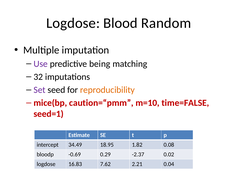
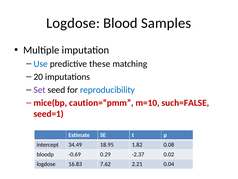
Random: Random -> Samples
Use colour: purple -> blue
being: being -> these
32: 32 -> 20
reproducibility colour: orange -> blue
time=FALSE: time=FALSE -> such=FALSE
